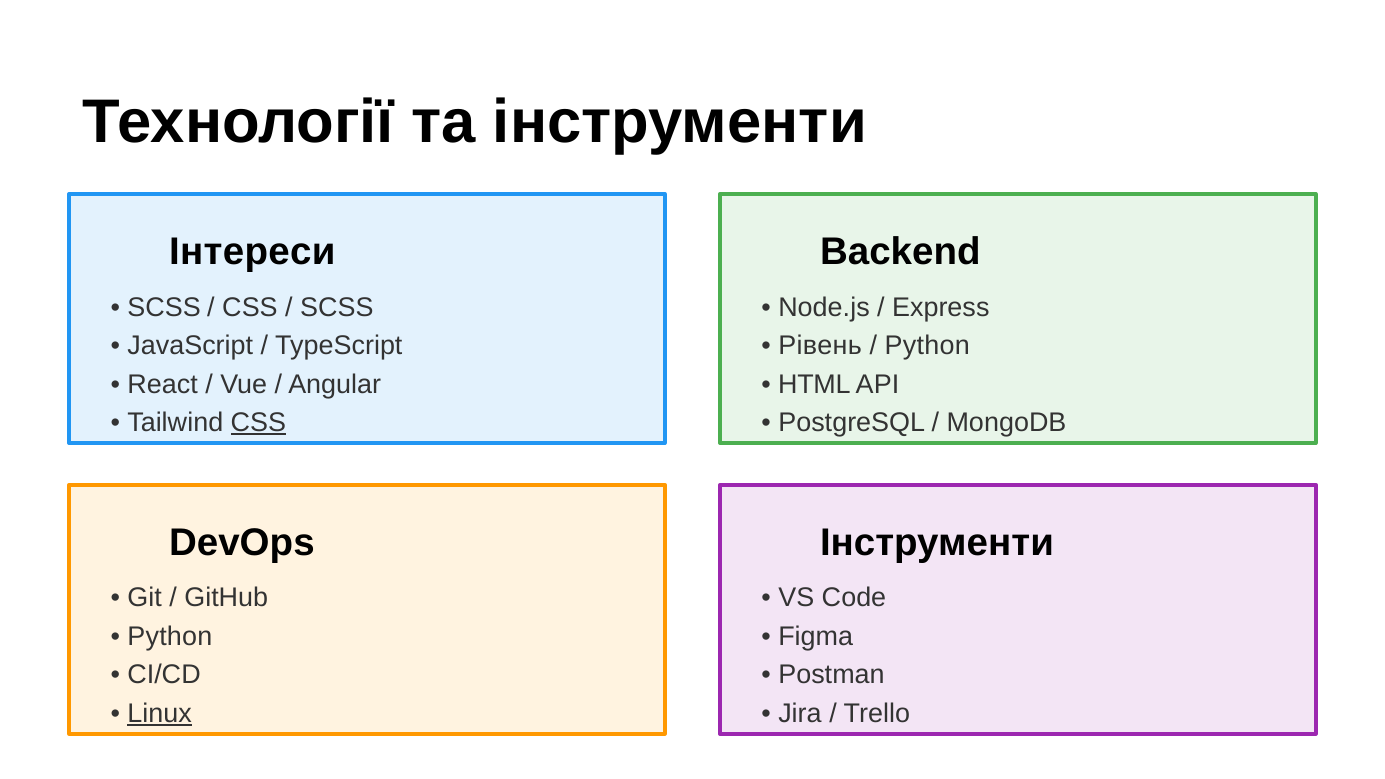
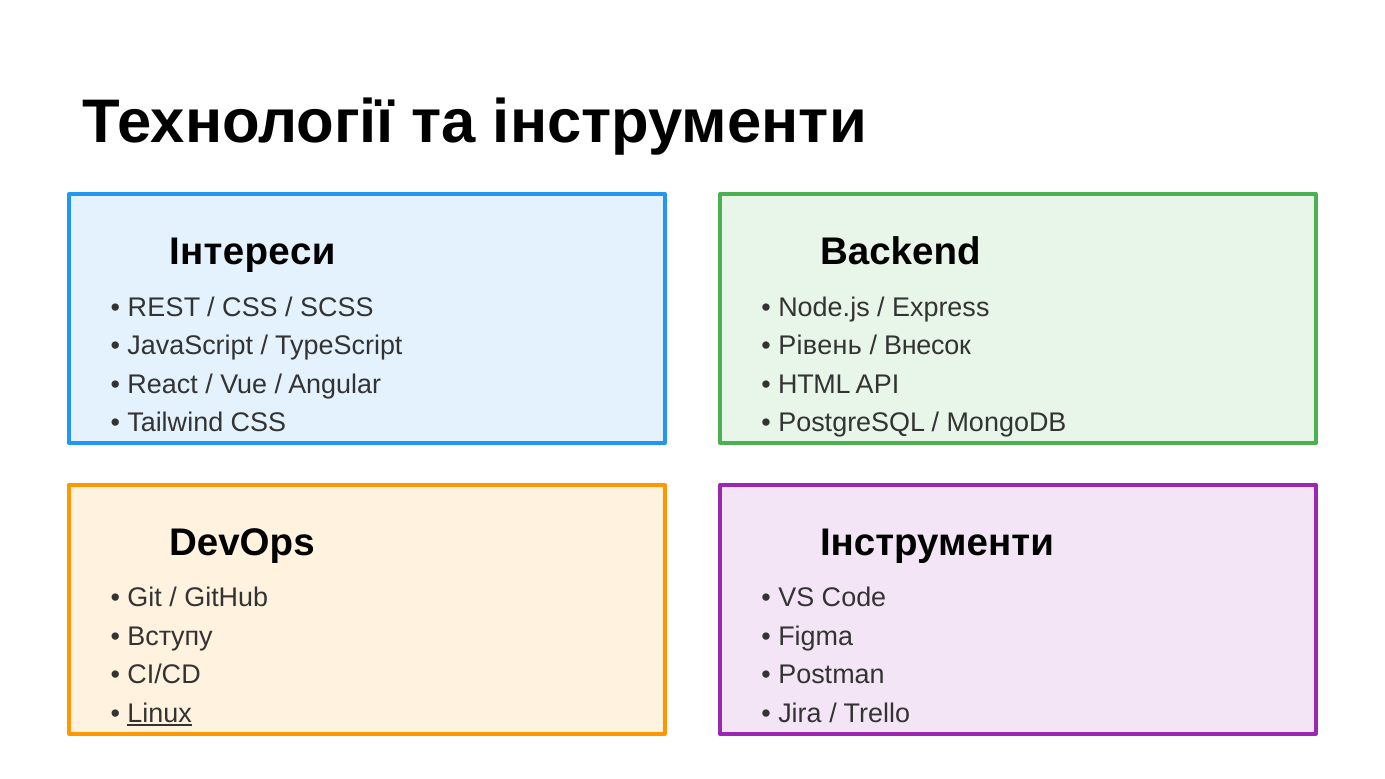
SCSS at (164, 307): SCSS -> REST
Python at (927, 346): Python -> Внесок
CSS at (258, 423) underline: present -> none
Python at (170, 637): Python -> Вступу
